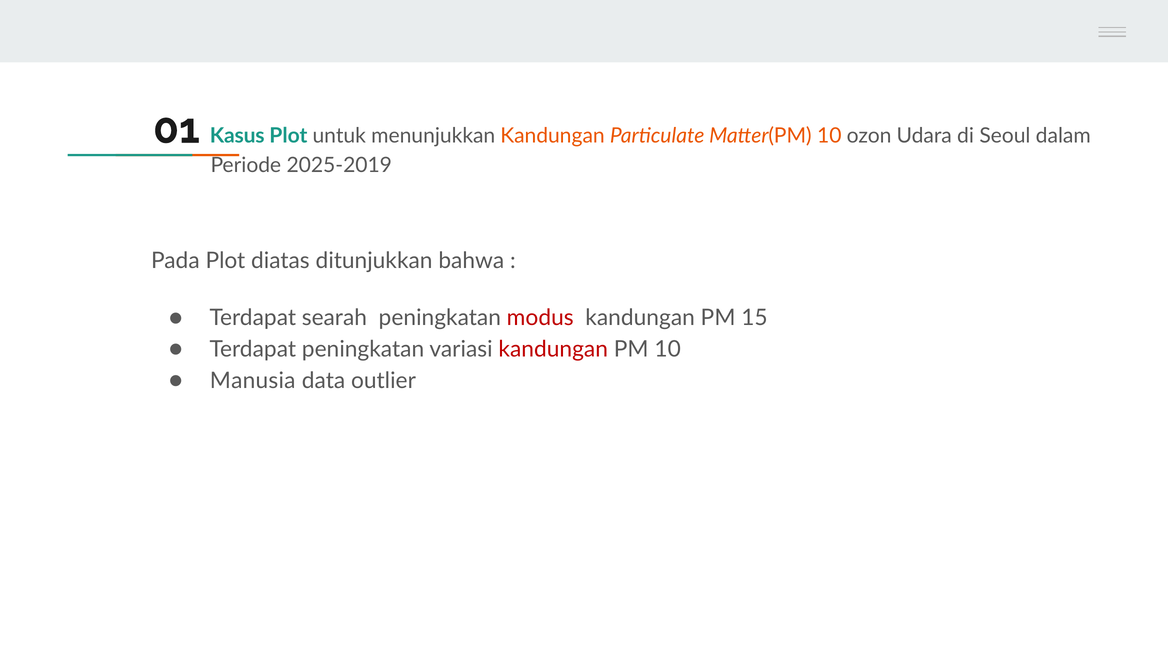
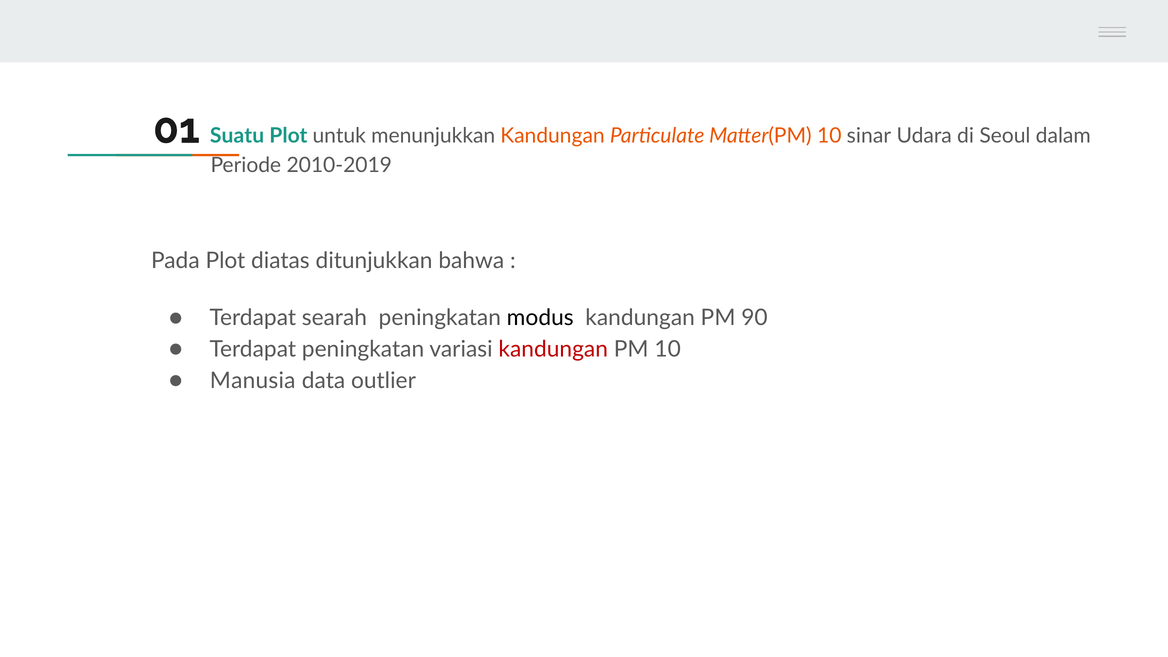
Kasus: Kasus -> Suatu
ozon: ozon -> sinar
2025-2019: 2025-2019 -> 2010-2019
modus colour: red -> black
15: 15 -> 90
